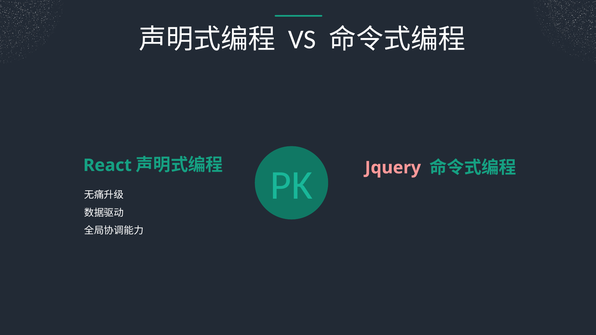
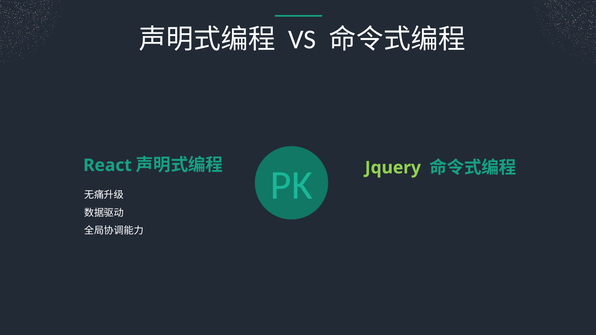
Jquery colour: pink -> light green
